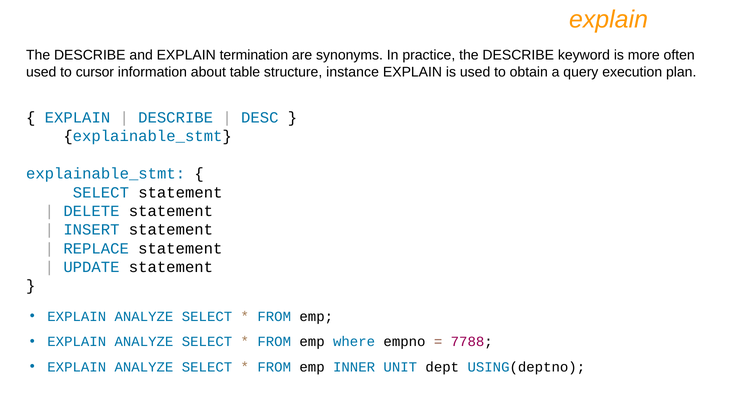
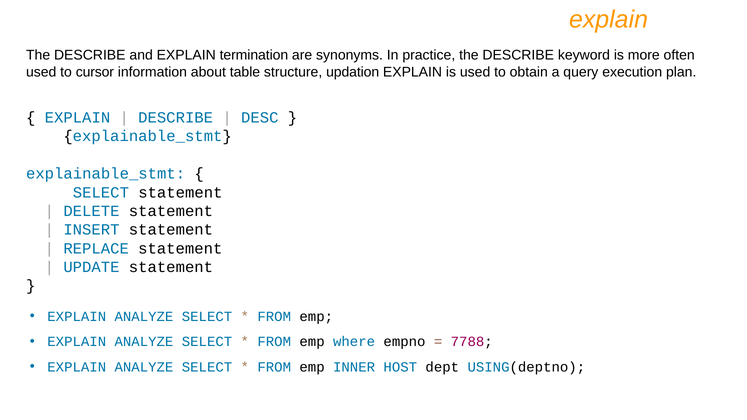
instance: instance -> updation
UNIT: UNIT -> HOST
